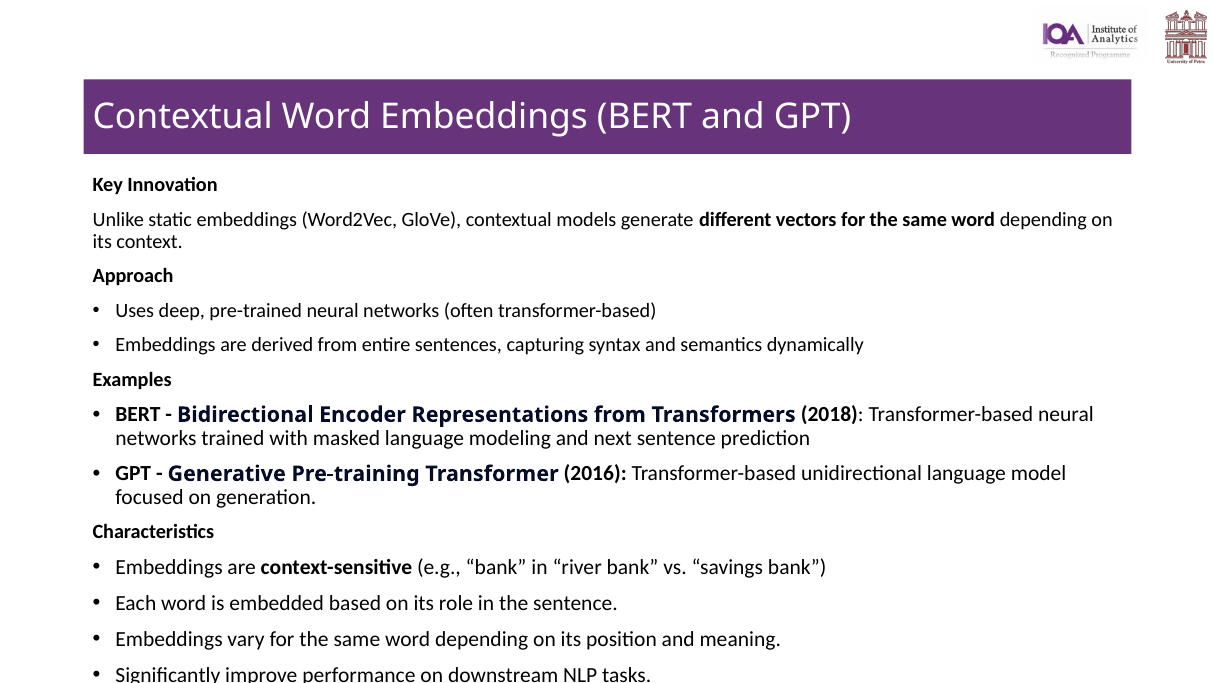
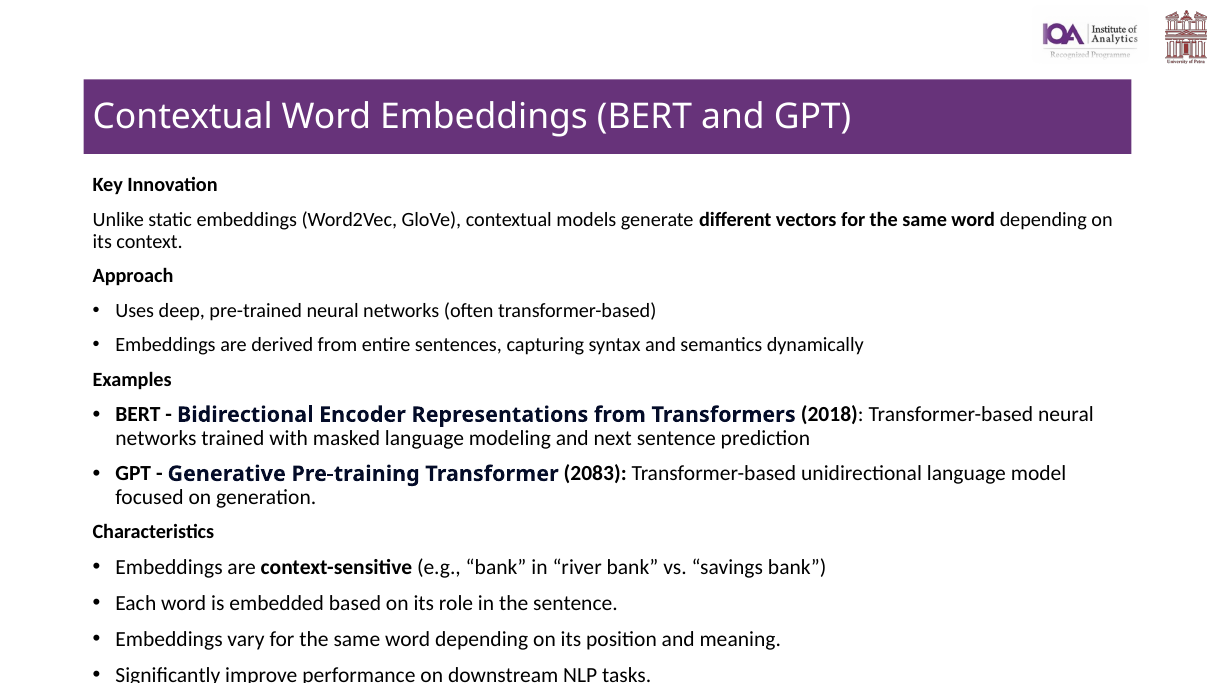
2016: 2016 -> 2083
